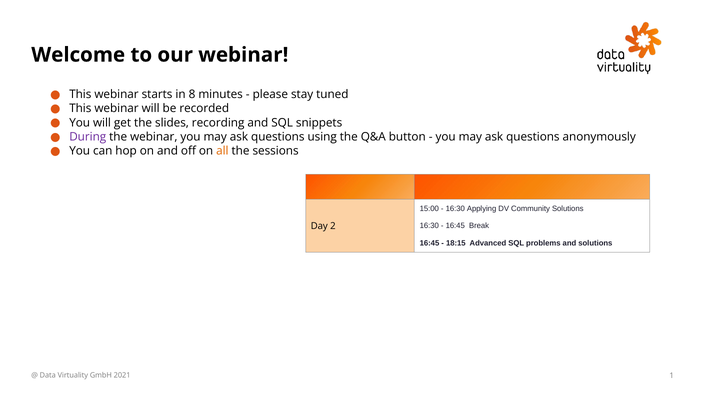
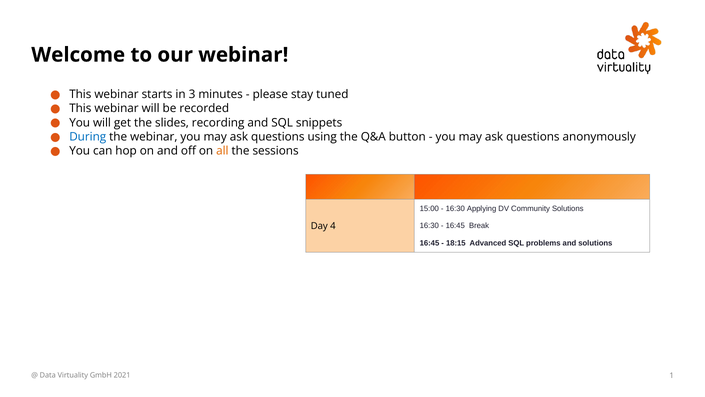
8: 8 -> 3
During colour: purple -> blue
2: 2 -> 4
